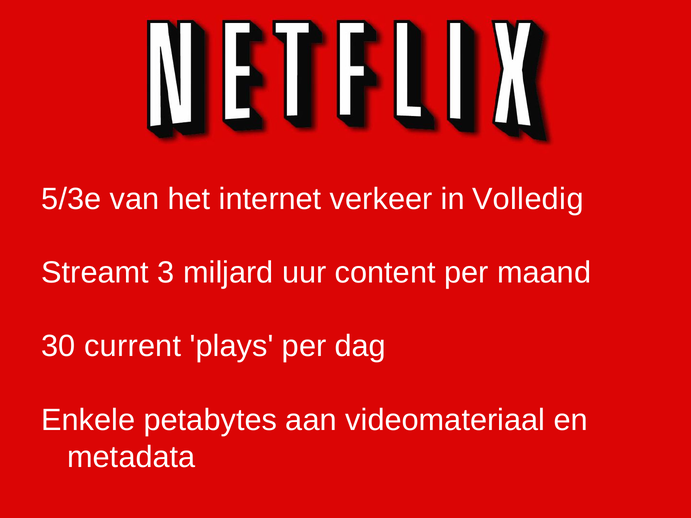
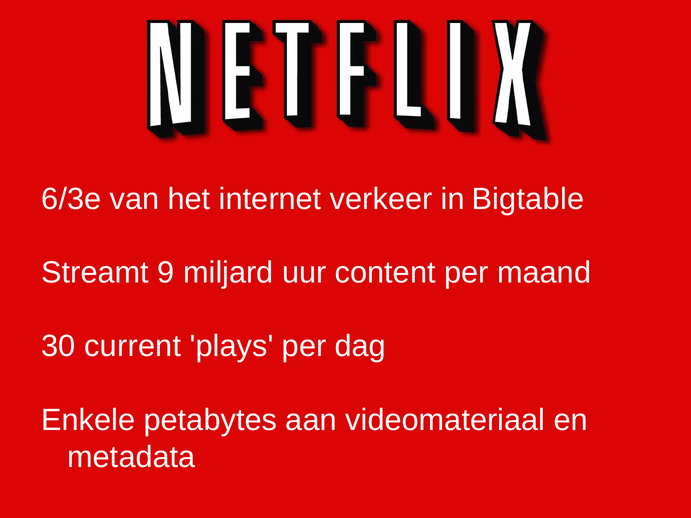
5/3e: 5/3e -> 6/3e
Volledig: Volledig -> Bigtable
3: 3 -> 9
